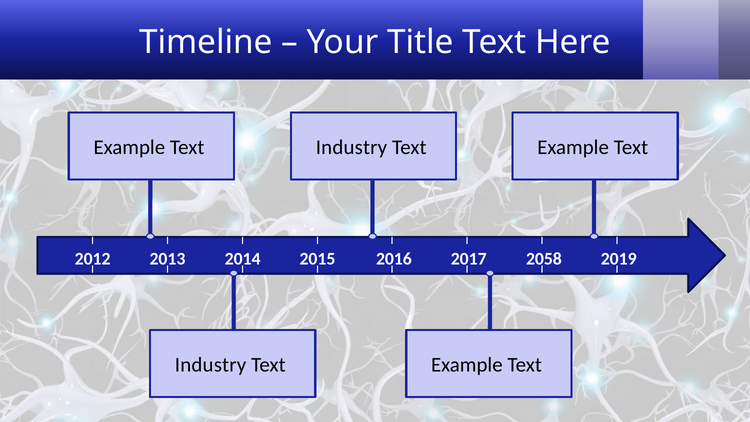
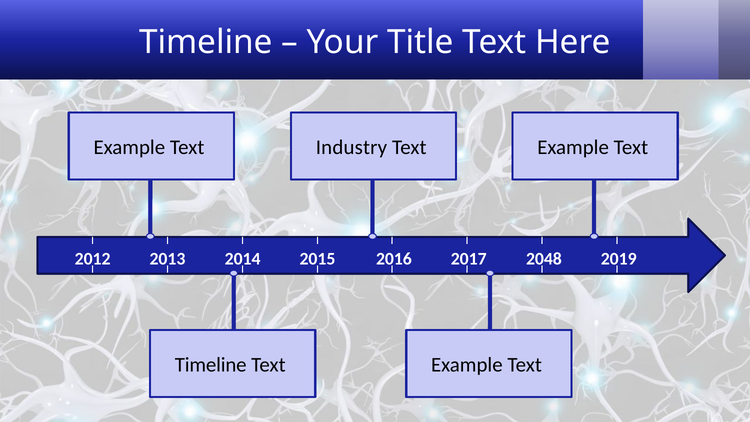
2058: 2058 -> 2048
Industry at (211, 365): Industry -> Timeline
